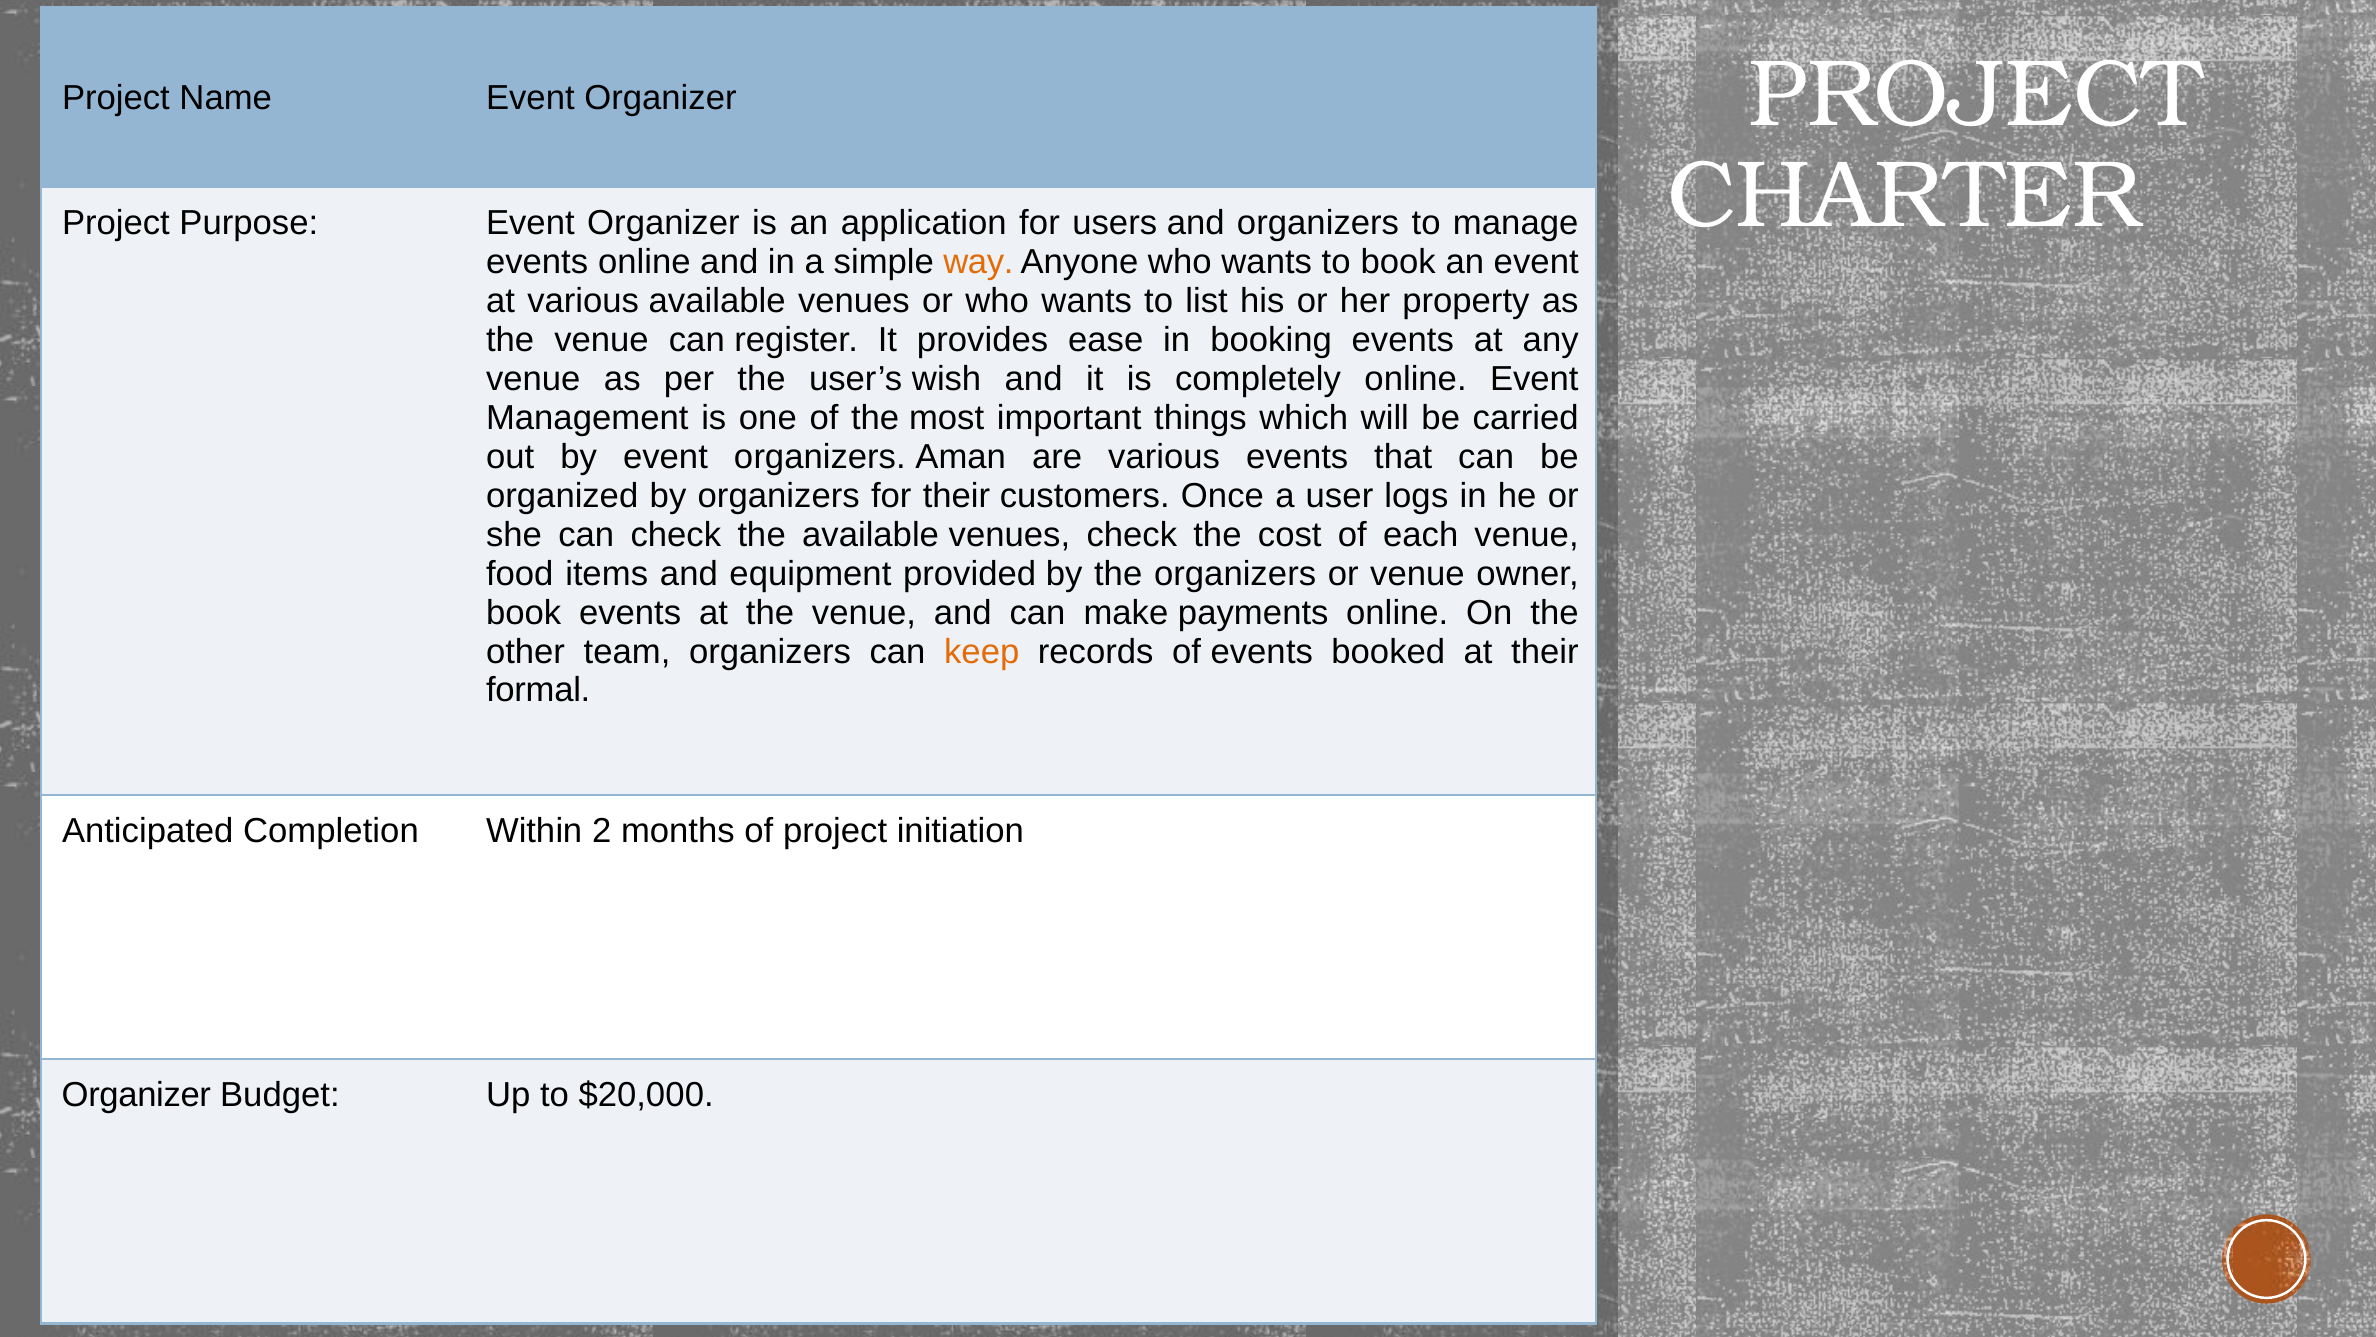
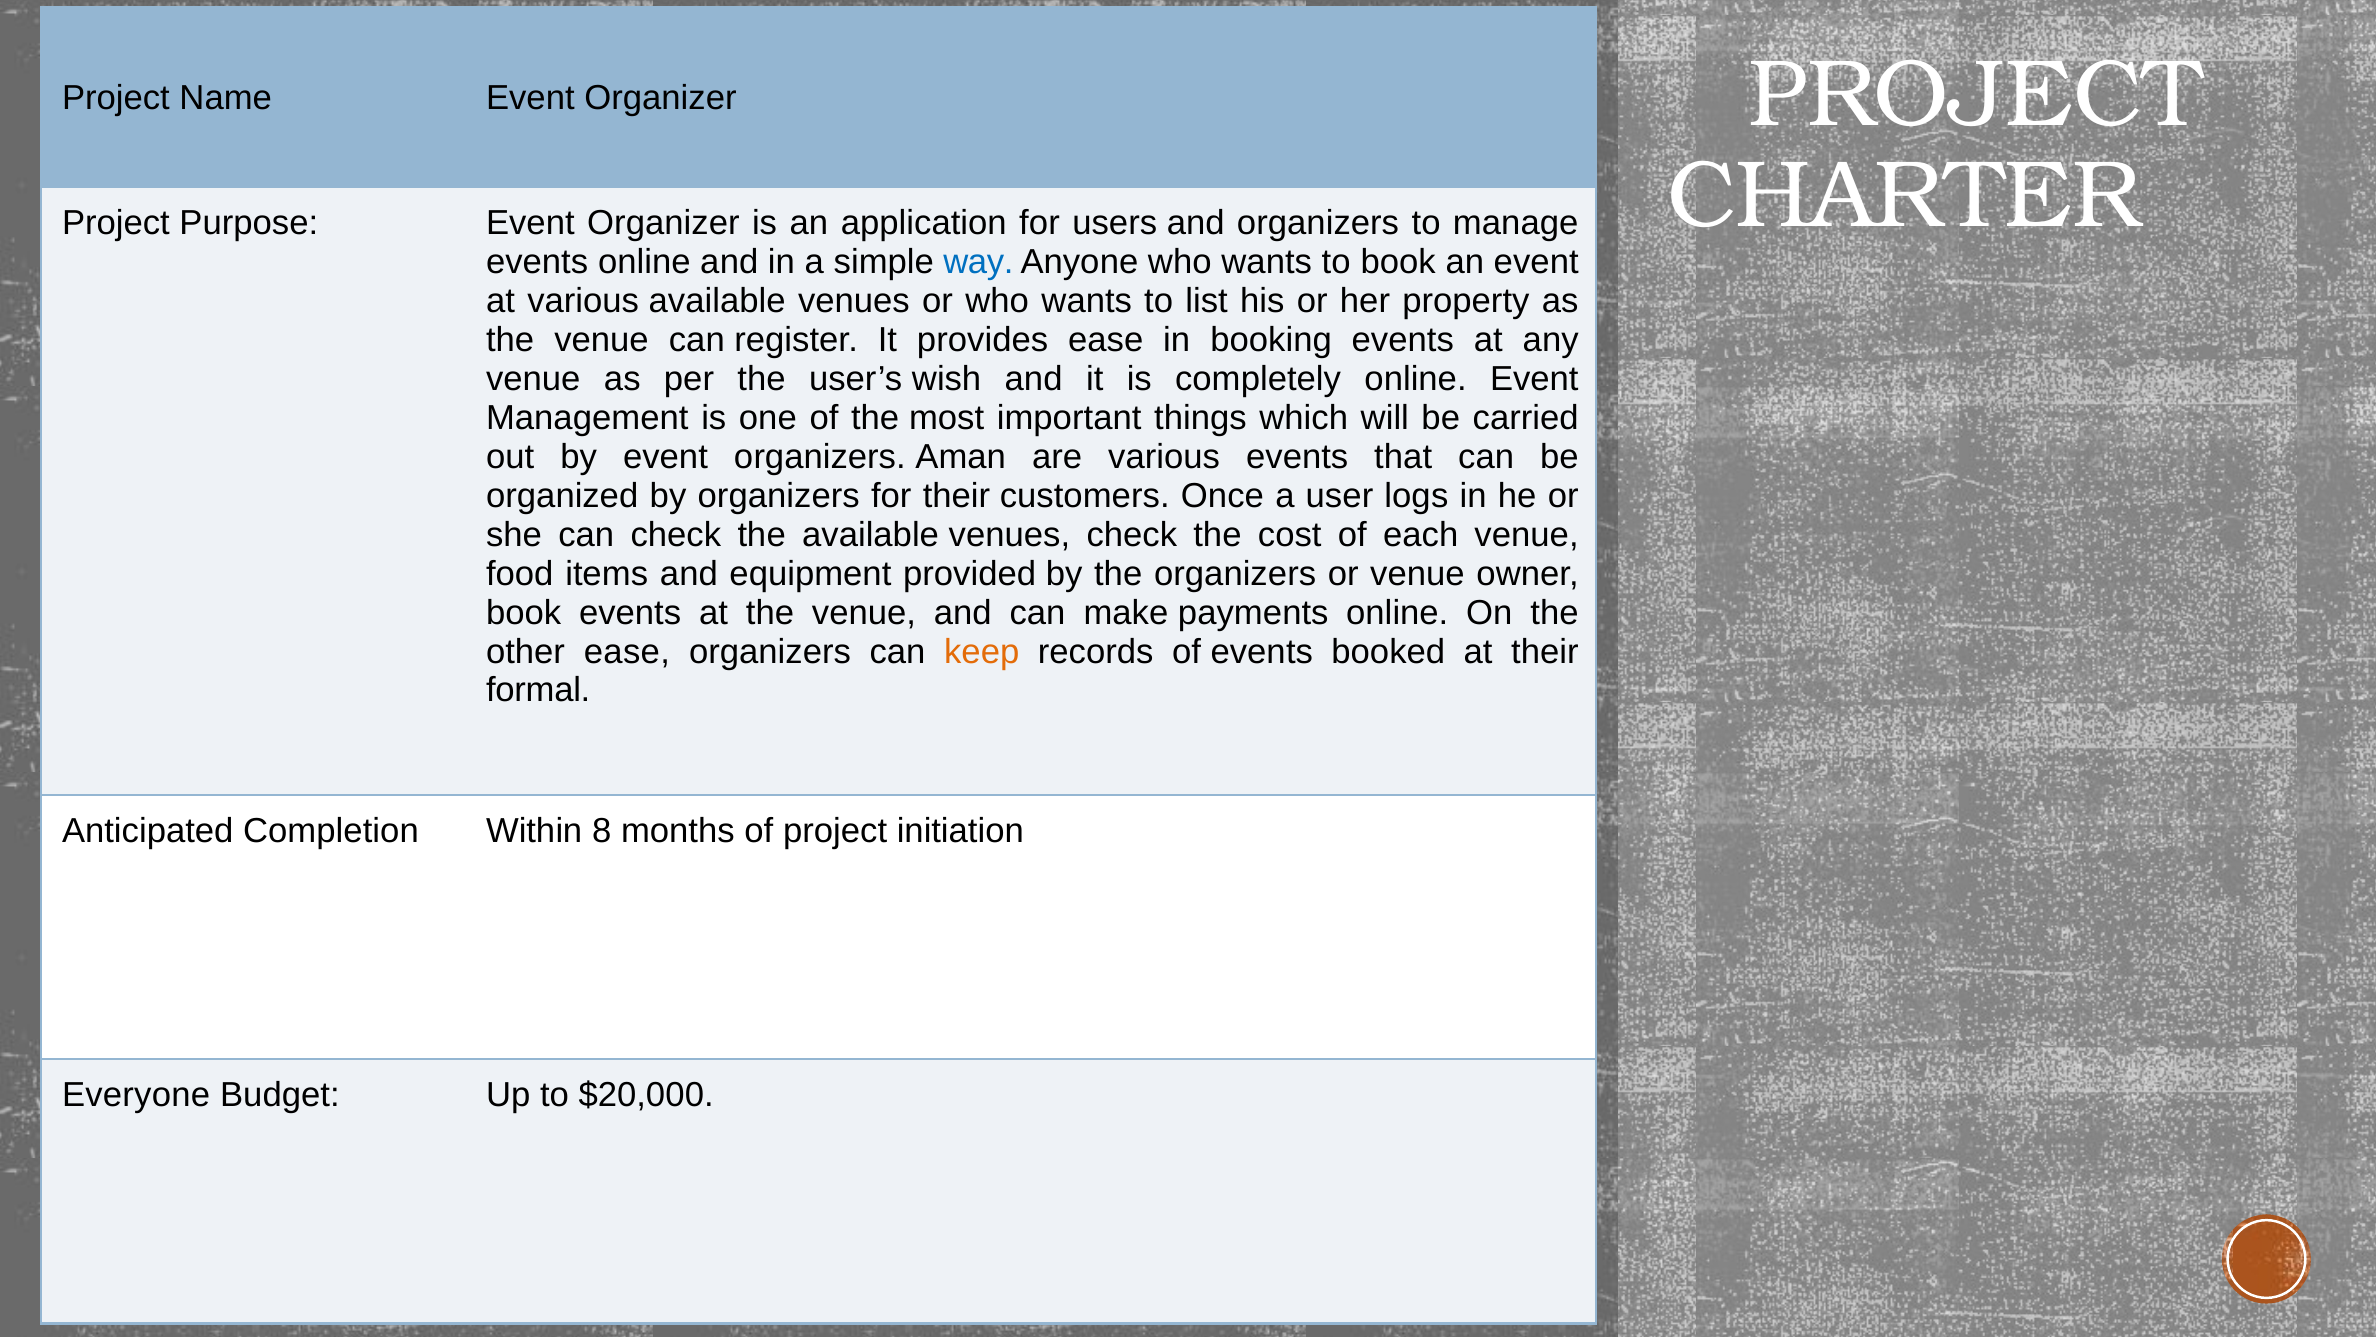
way colour: orange -> blue
other team: team -> ease
2: 2 -> 8
Organizer at (136, 1095): Organizer -> Everyone
